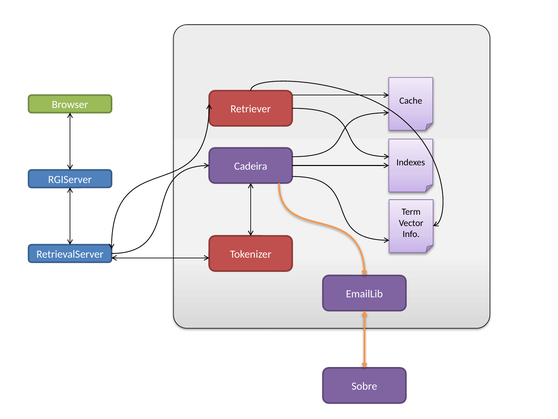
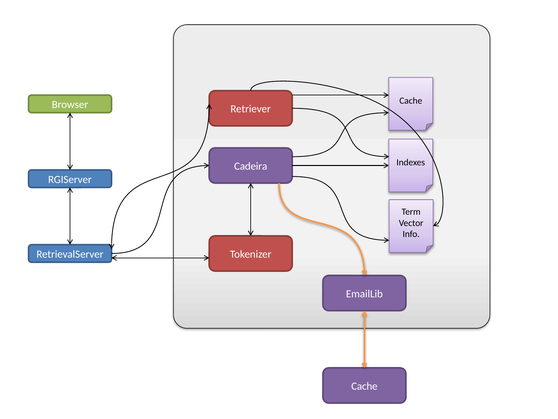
Sobre at (364, 386): Sobre -> Cache
